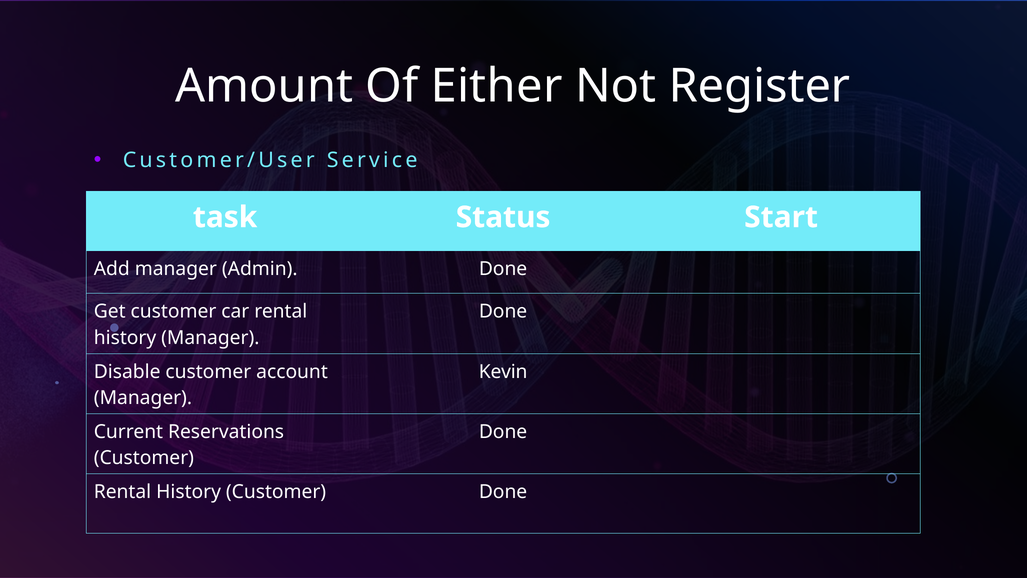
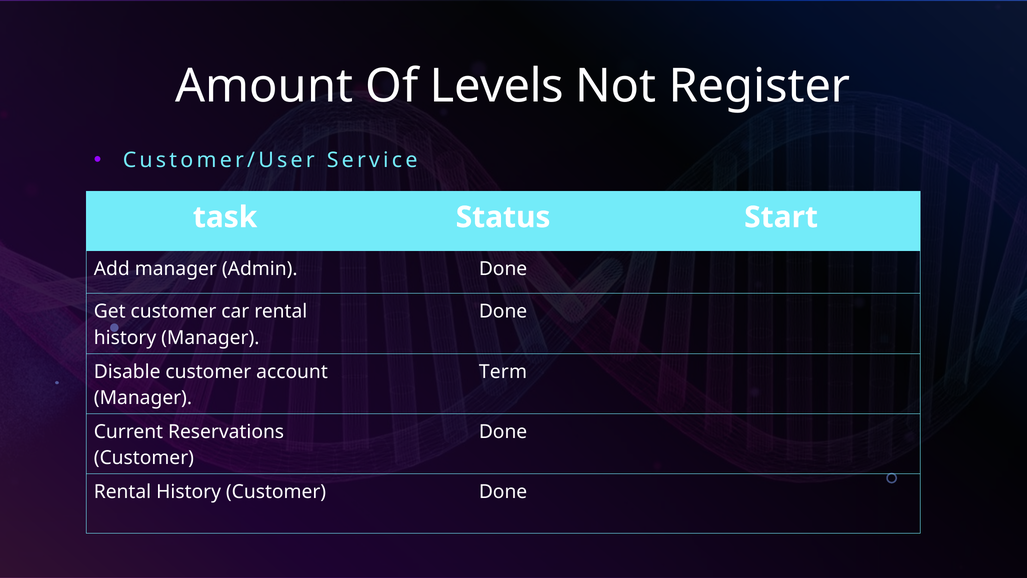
Either: Either -> Levels
Kevin: Kevin -> Term
